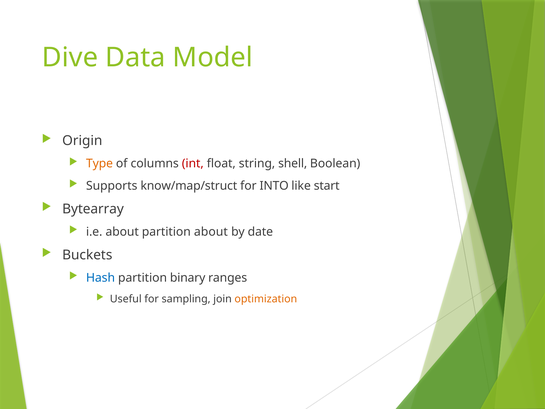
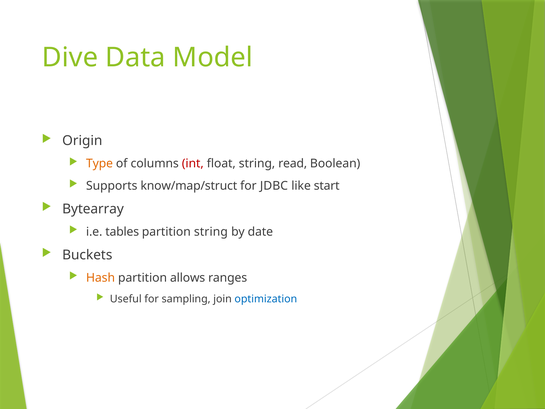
shell: shell -> read
INTO: INTO -> JDBC
i.e about: about -> tables
partition about: about -> string
Hash colour: blue -> orange
binary: binary -> allows
optimization colour: orange -> blue
